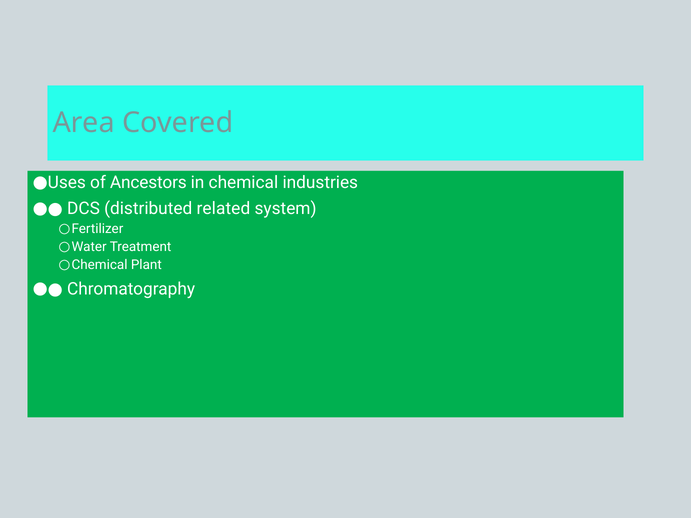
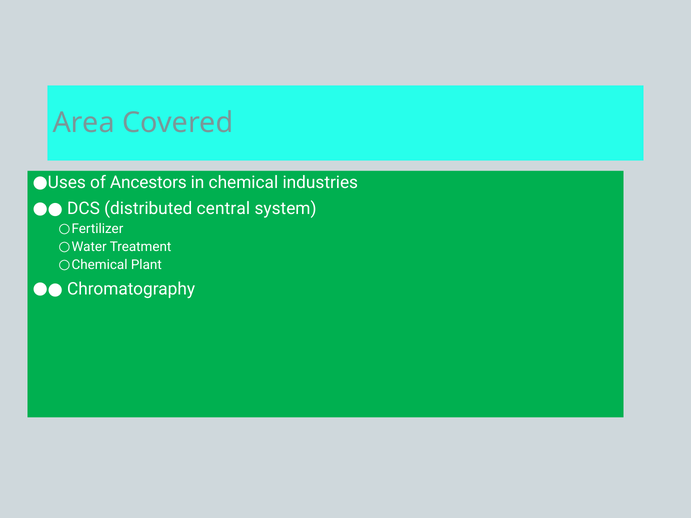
related: related -> central
